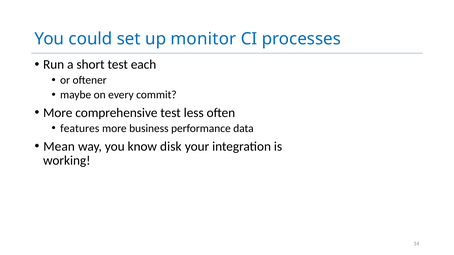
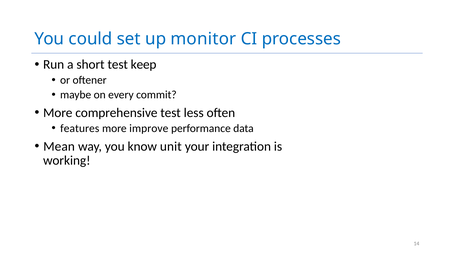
each: each -> keep
business: business -> improve
disk: disk -> unit
